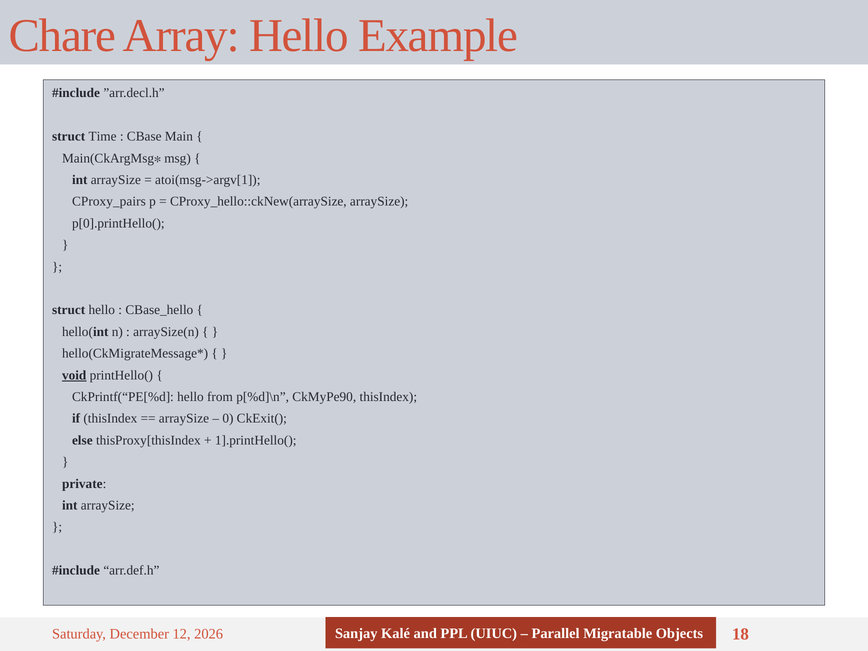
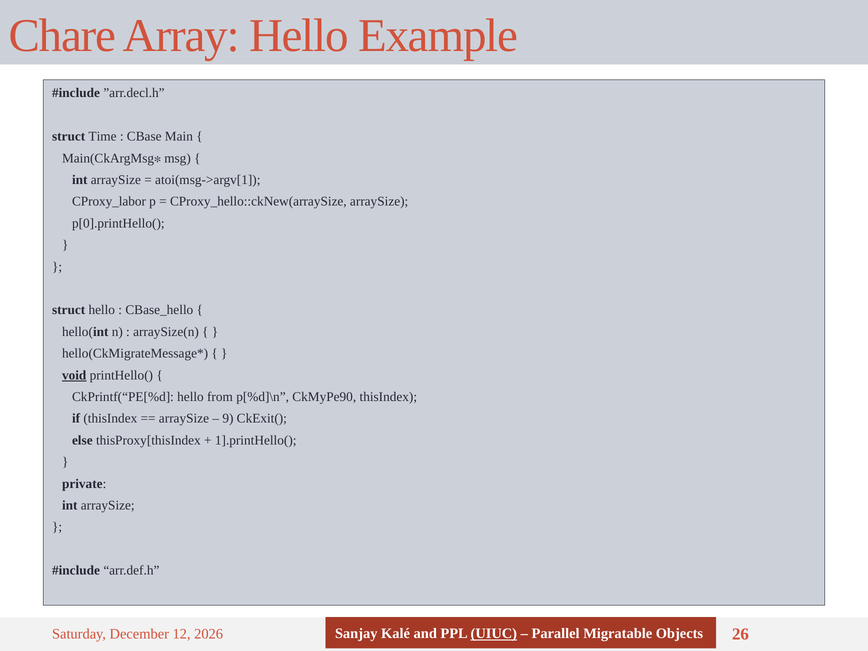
CProxy_pairs: CProxy_pairs -> CProxy_labor
0: 0 -> 9
UIUC underline: none -> present
18: 18 -> 26
